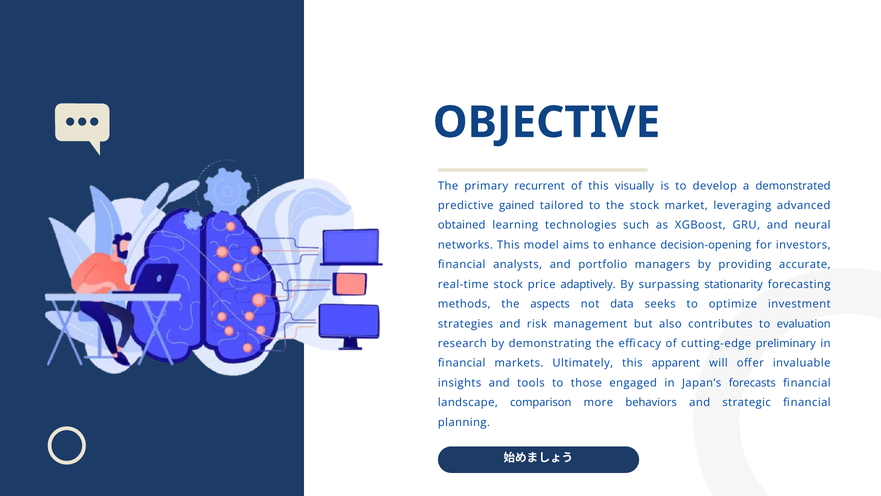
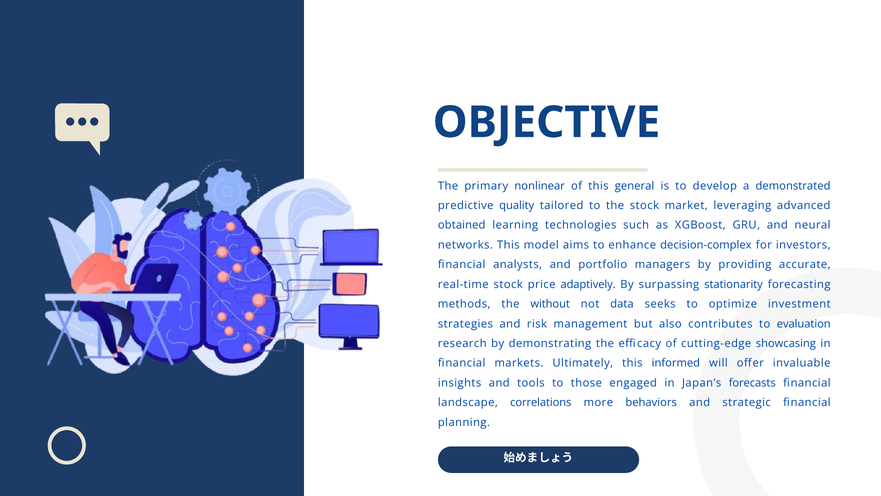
recurrent: recurrent -> nonlinear
visually: visually -> general
gained: gained -> quality
decision-opening: decision-opening -> decision-complex
aspects: aspects -> without
preliminary: preliminary -> showcasing
apparent: apparent -> informed
comparison: comparison -> correlations
